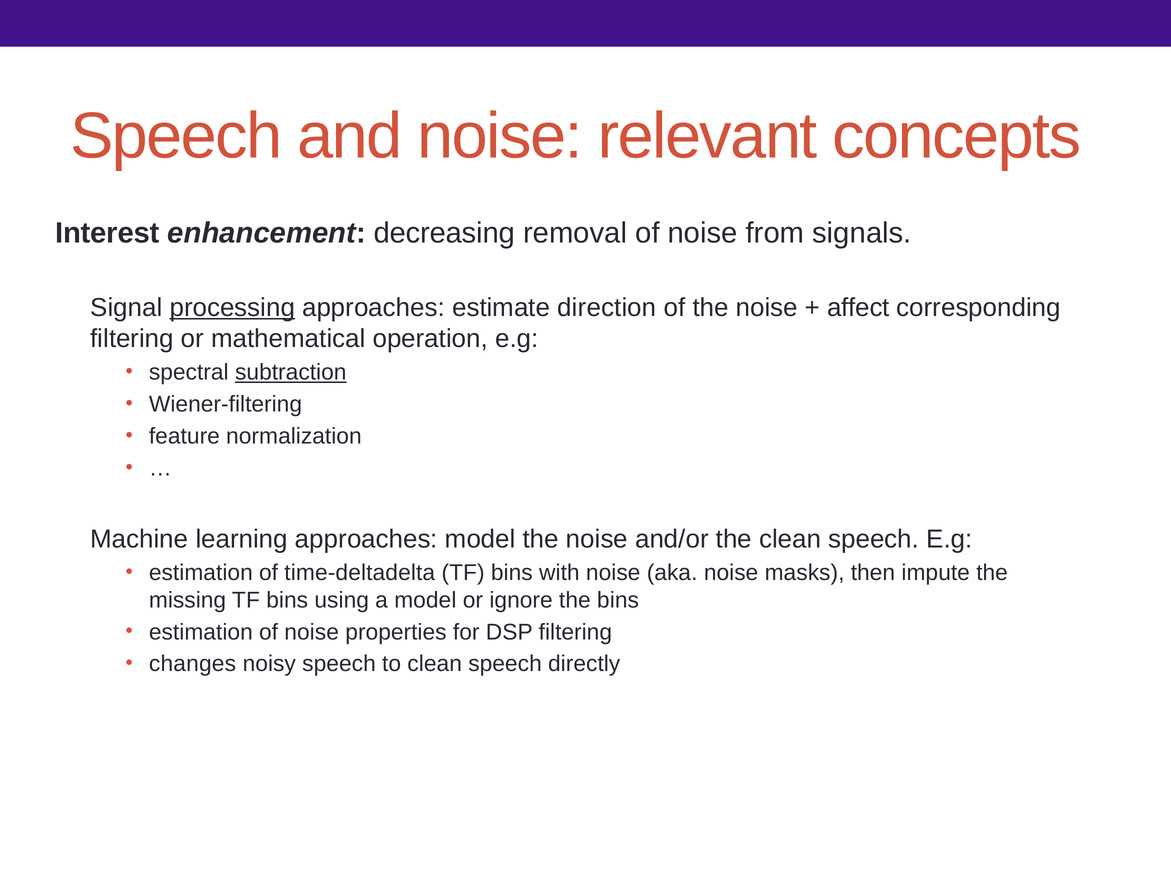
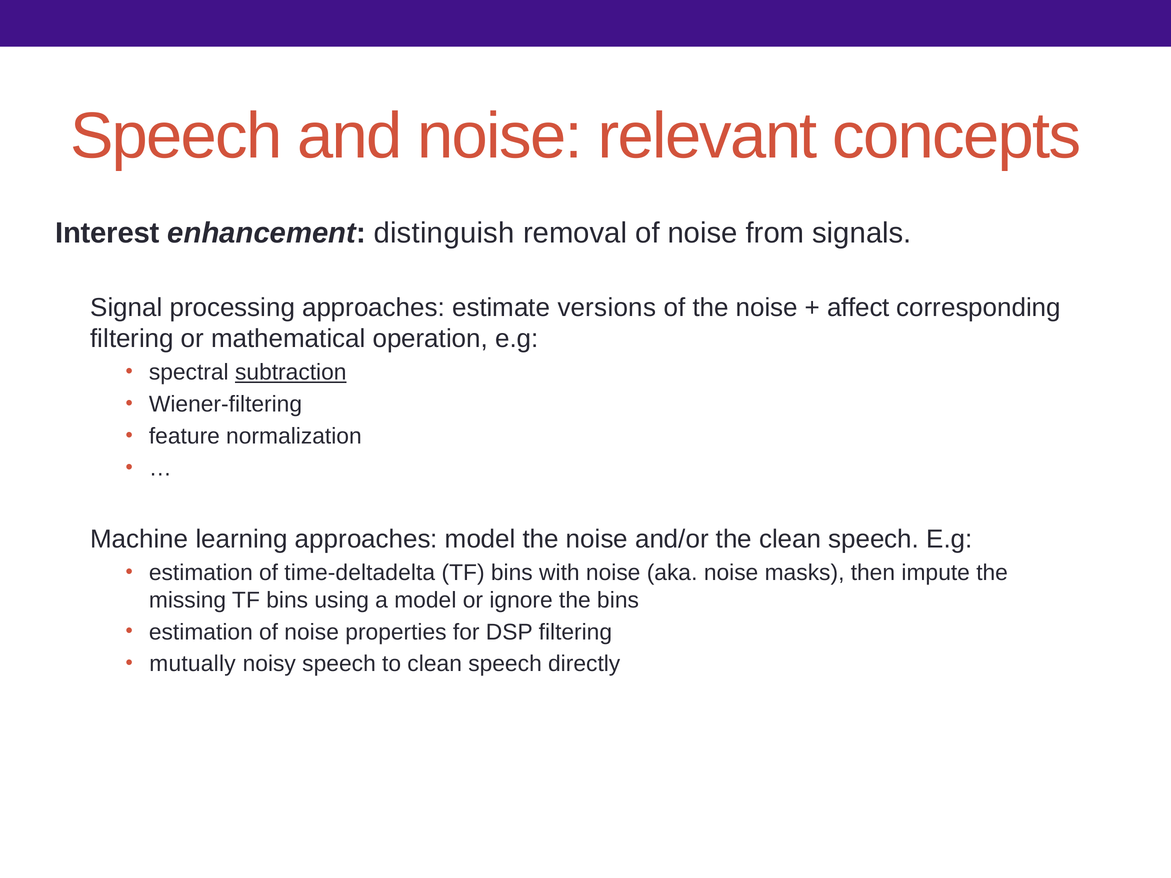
decreasing: decreasing -> distinguish
processing underline: present -> none
direction: direction -> versions
changes: changes -> mutually
